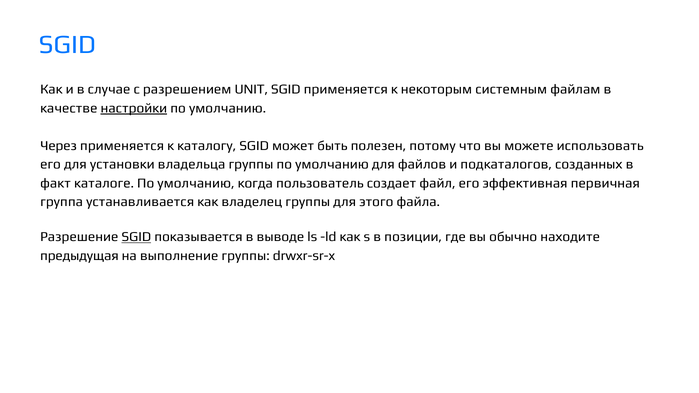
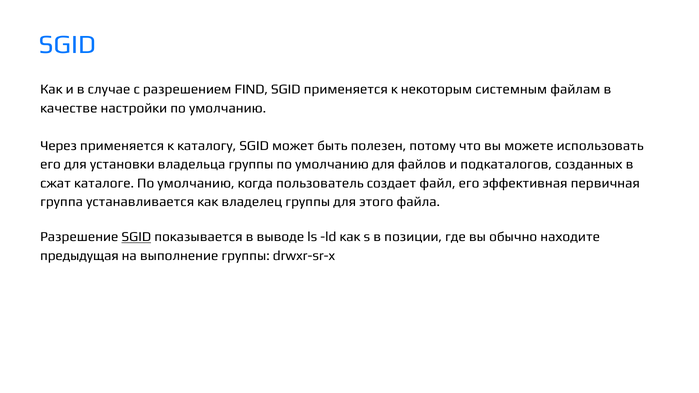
UNIT: UNIT -> FIND
настройки underline: present -> none
факт: факт -> сжат
